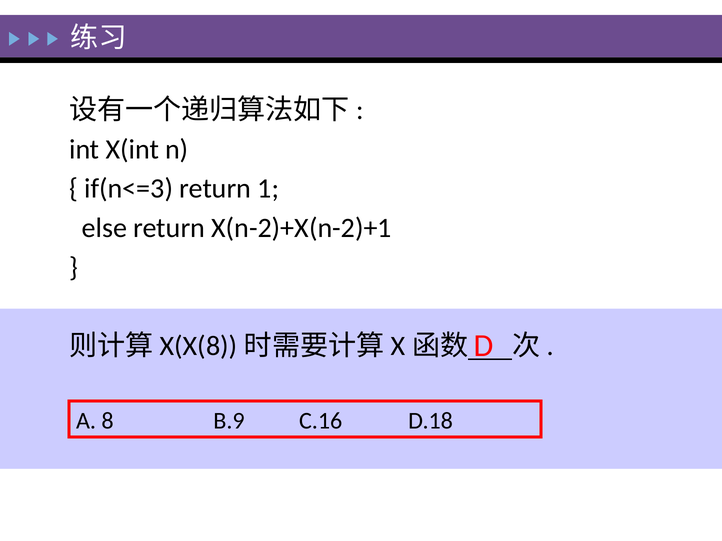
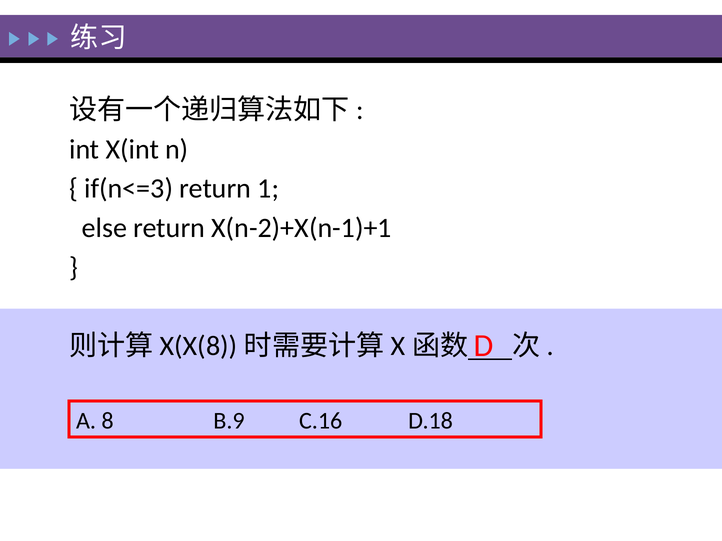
X(n-2)+X(n-2)+1: X(n-2)+X(n-2)+1 -> X(n-2)+X(n-1)+1
